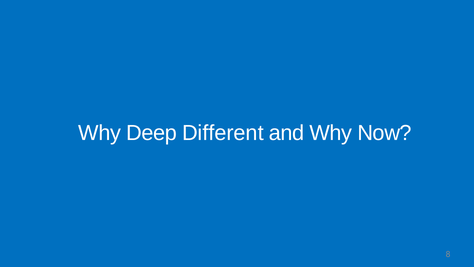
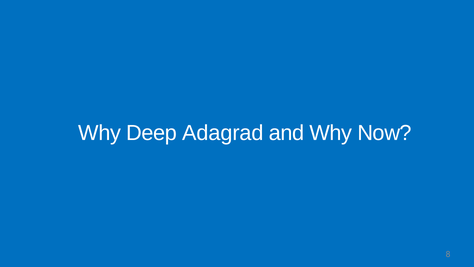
Different: Different -> Adagrad
